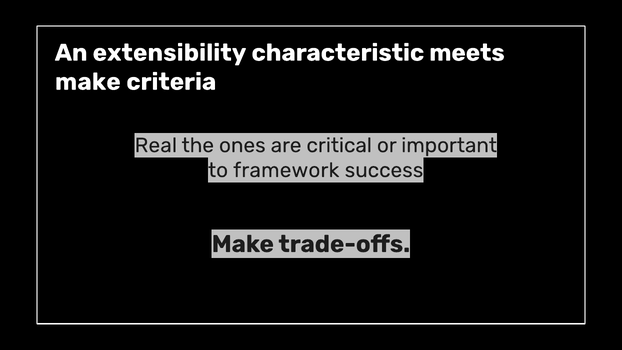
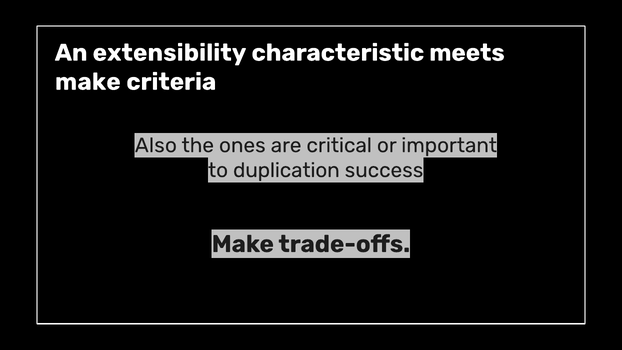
Real: Real -> Also
framework: framework -> duplication
